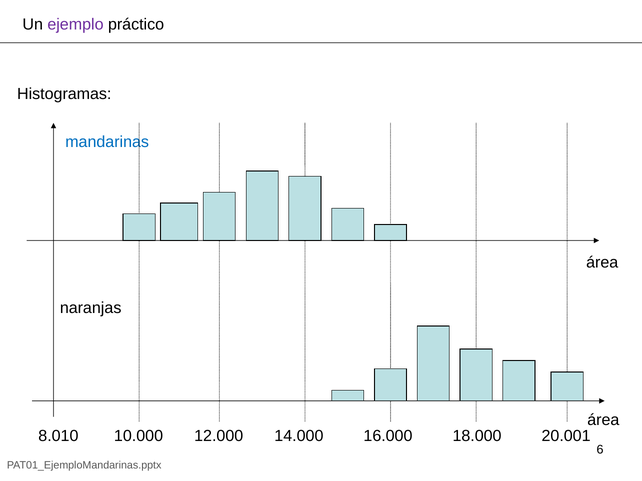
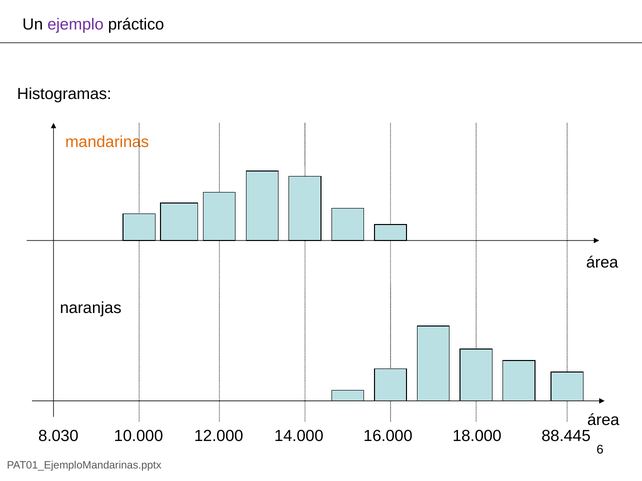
mandarinas colour: blue -> orange
8.010: 8.010 -> 8.030
20.001: 20.001 -> 88.445
